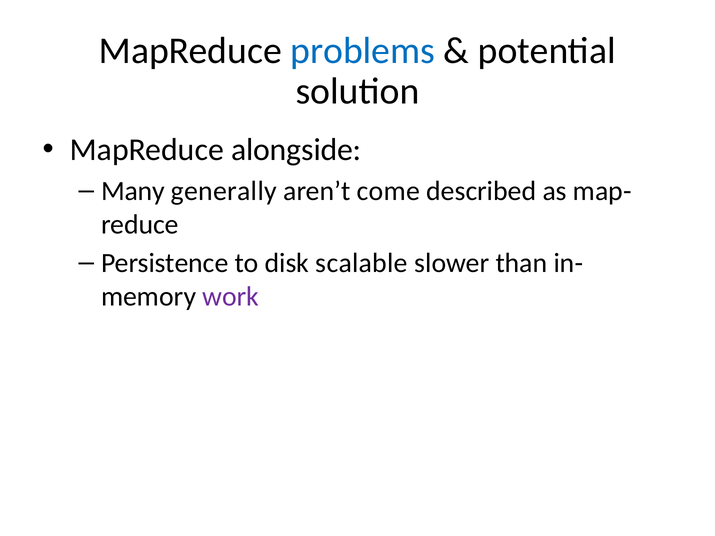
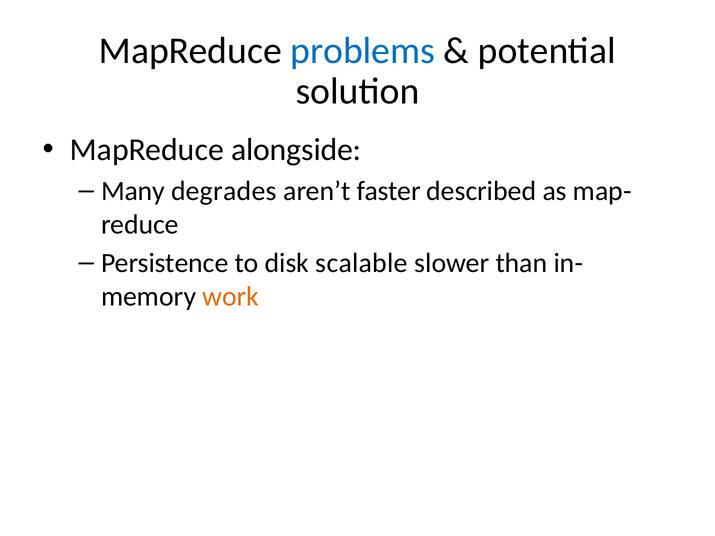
generally: generally -> degrades
come: come -> faster
work colour: purple -> orange
